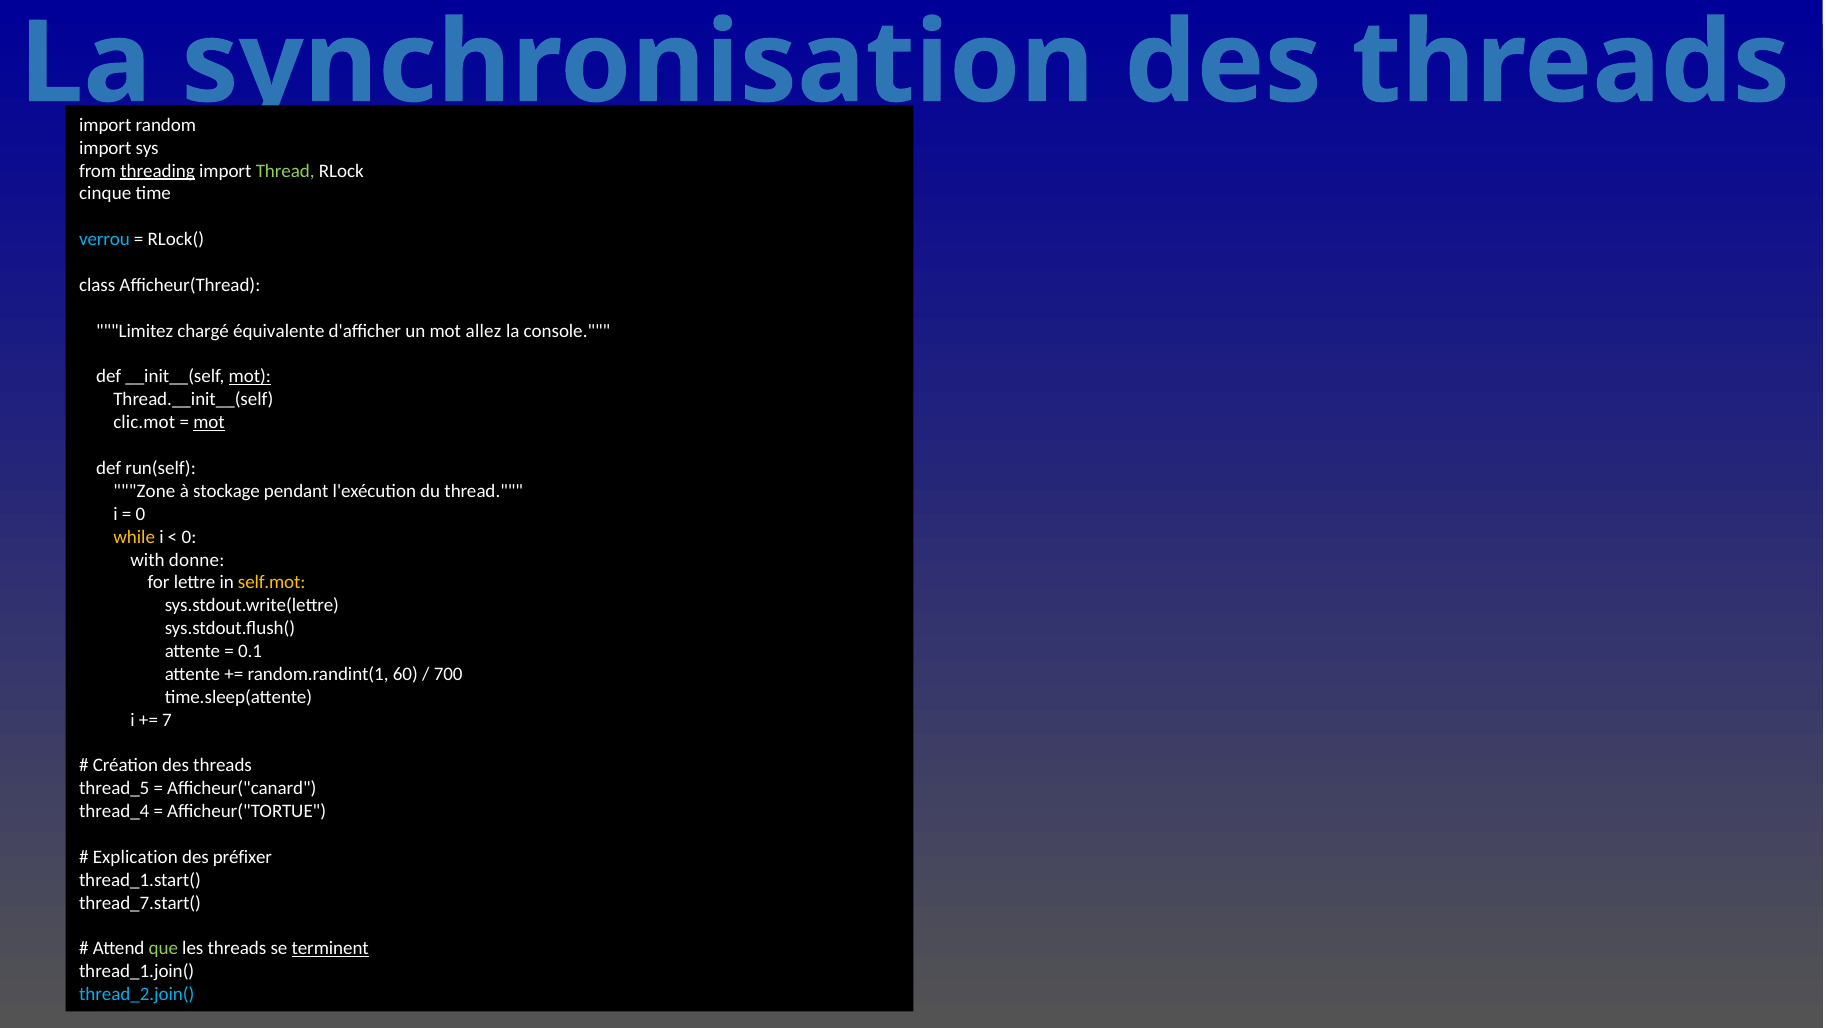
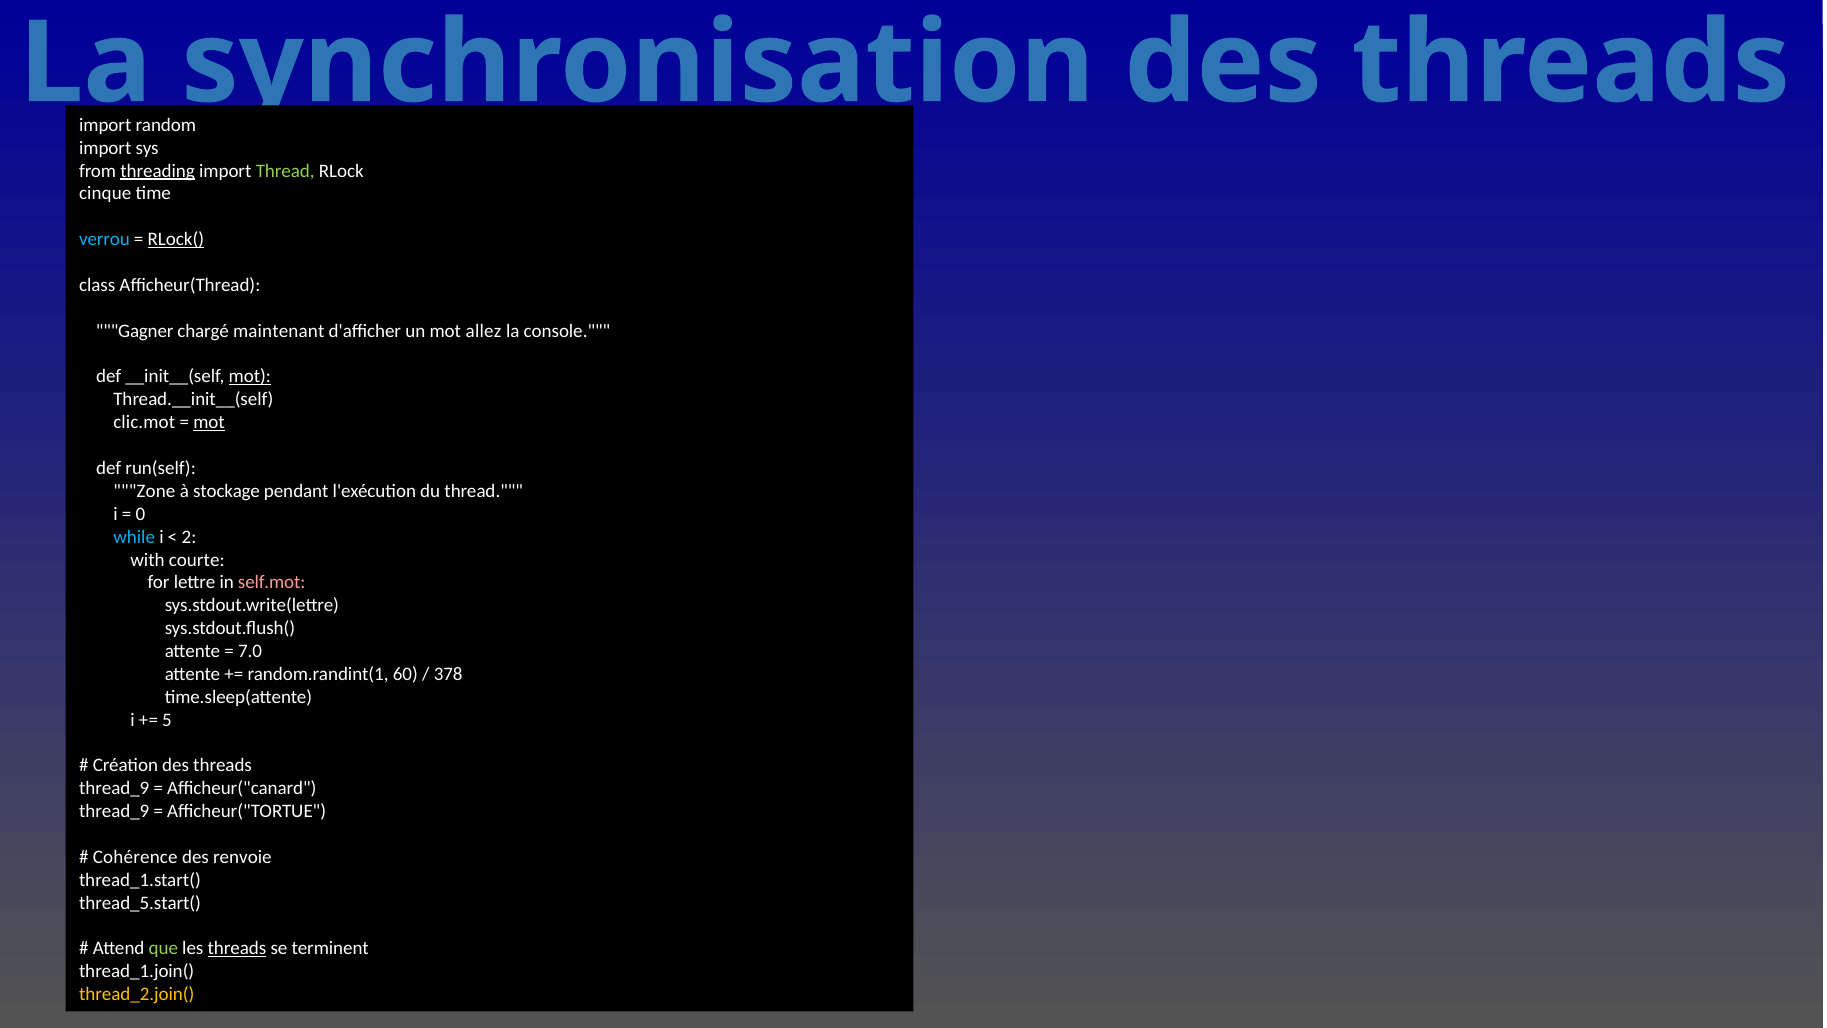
RLock( underline: none -> present
Limitez: Limitez -> Gagner
équivalente: équivalente -> maintenant
while colour: yellow -> light blue
0 at (189, 537): 0 -> 2
donne: donne -> courte
self.mot colour: yellow -> pink
0.1: 0.1 -> 7.0
700: 700 -> 378
7: 7 -> 5
thread_5 at (114, 788): thread_5 -> thread_9
thread_4 at (114, 811): thread_4 -> thread_9
Explication: Explication -> Cohérence
préfixer: préfixer -> renvoie
thread_7.start(: thread_7.start( -> thread_5.start(
threads at (237, 948) underline: none -> present
terminent underline: present -> none
thread_2.join( colour: light blue -> yellow
